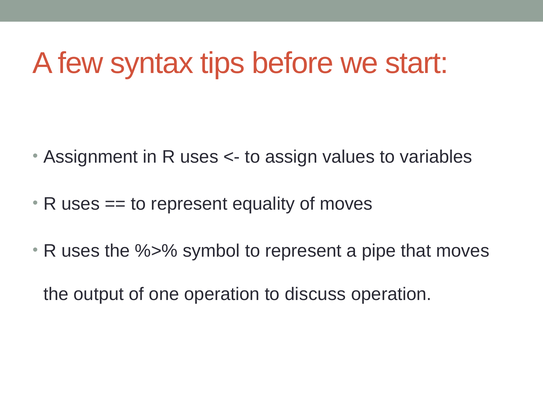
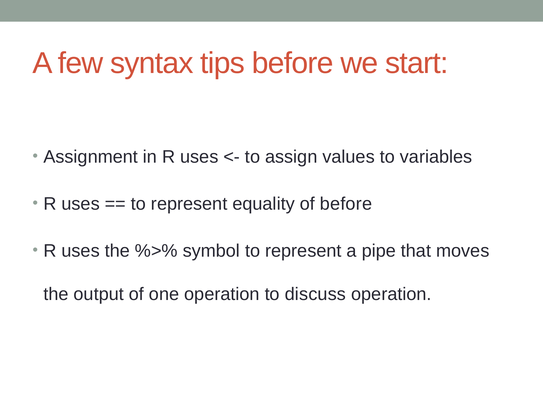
of moves: moves -> before
